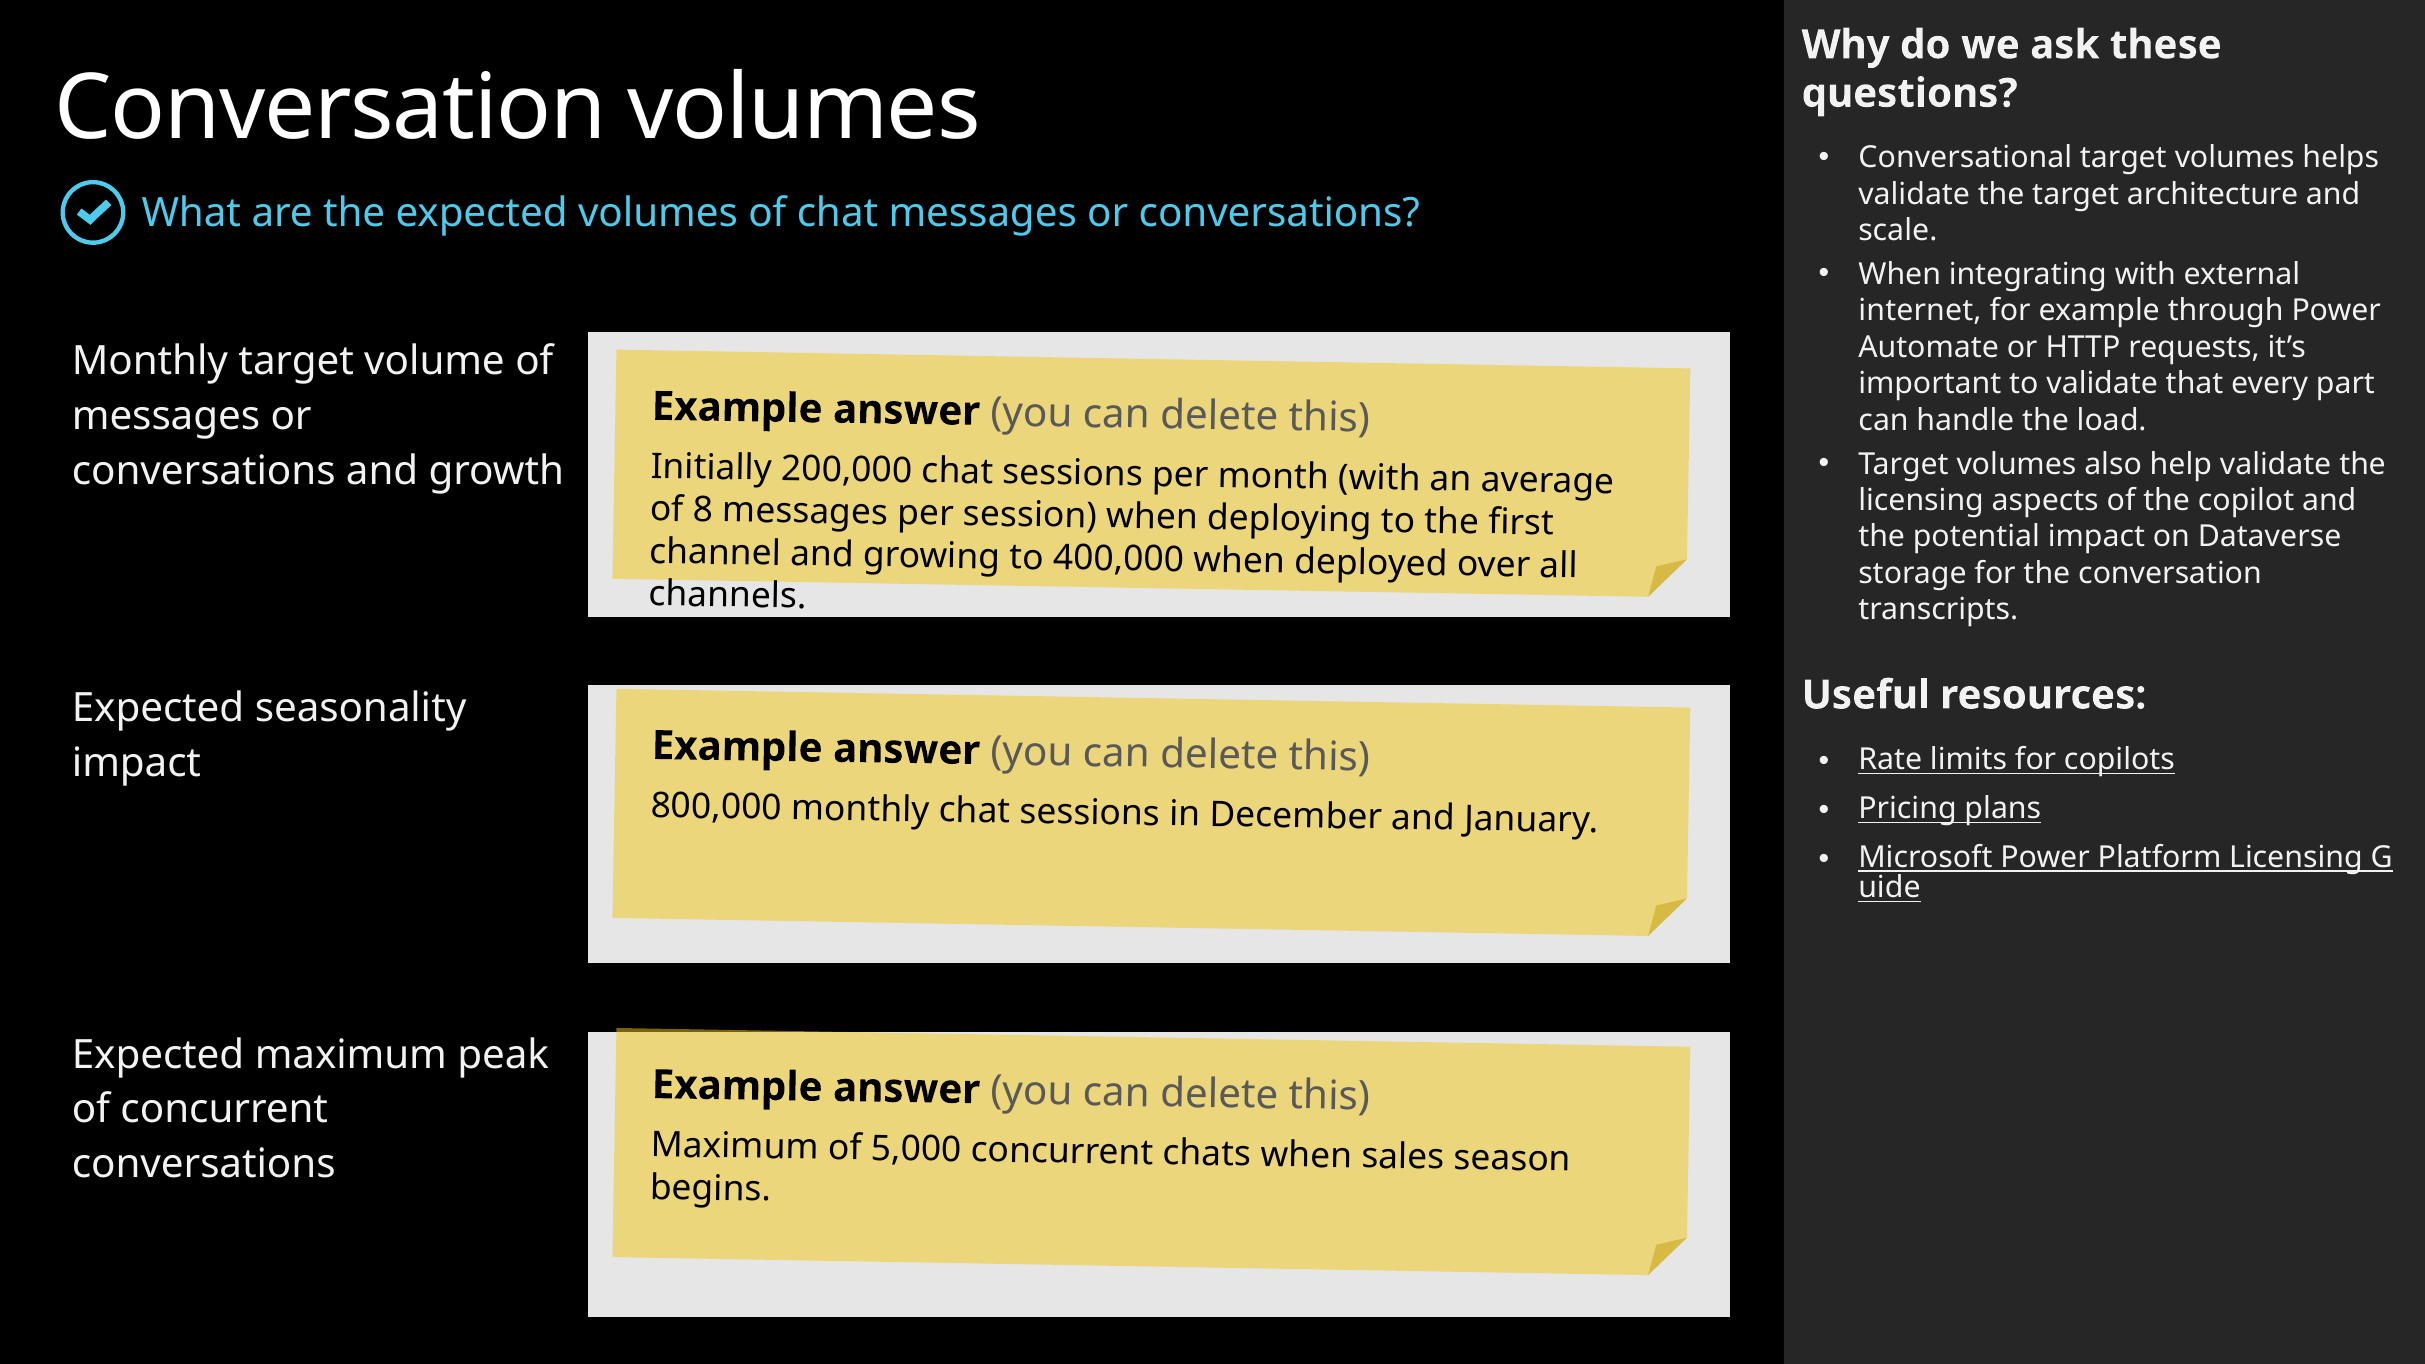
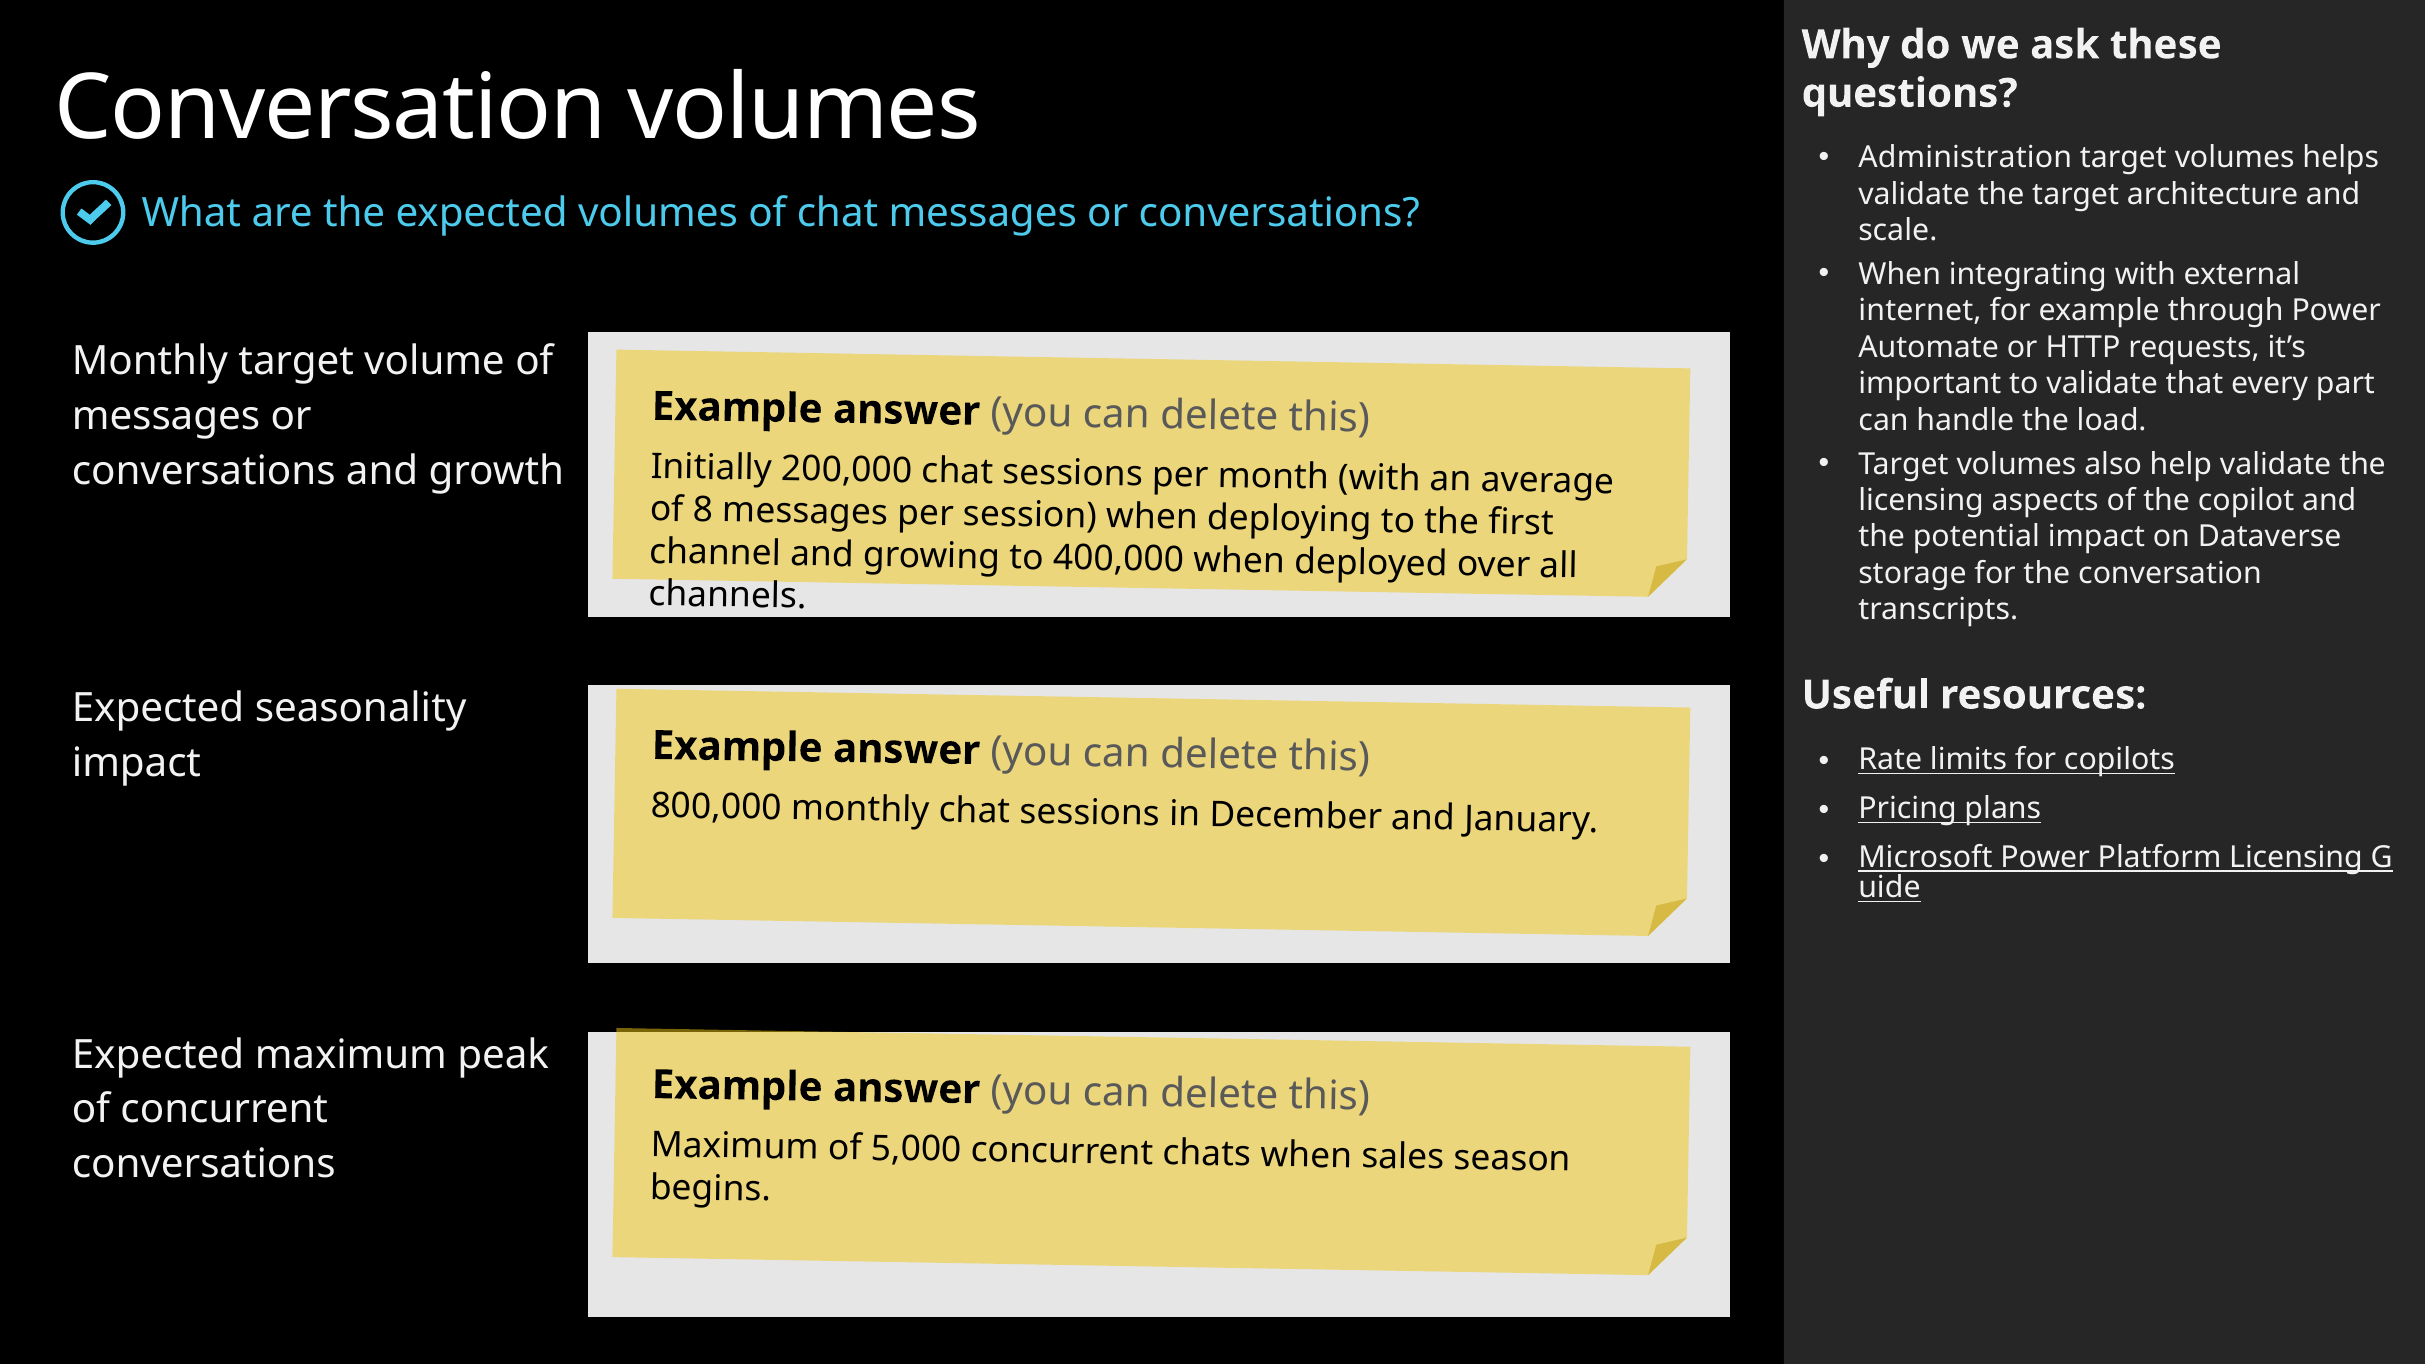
Conversational: Conversational -> Administration
